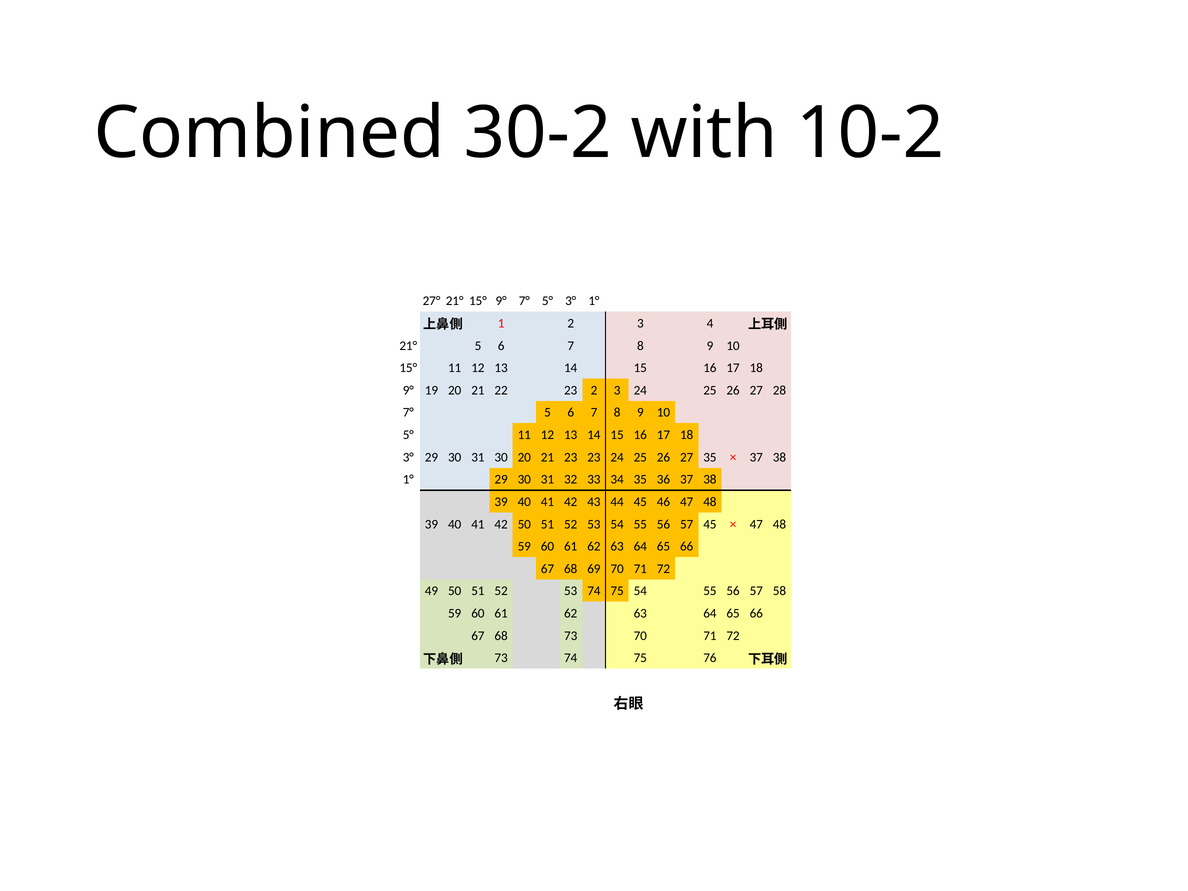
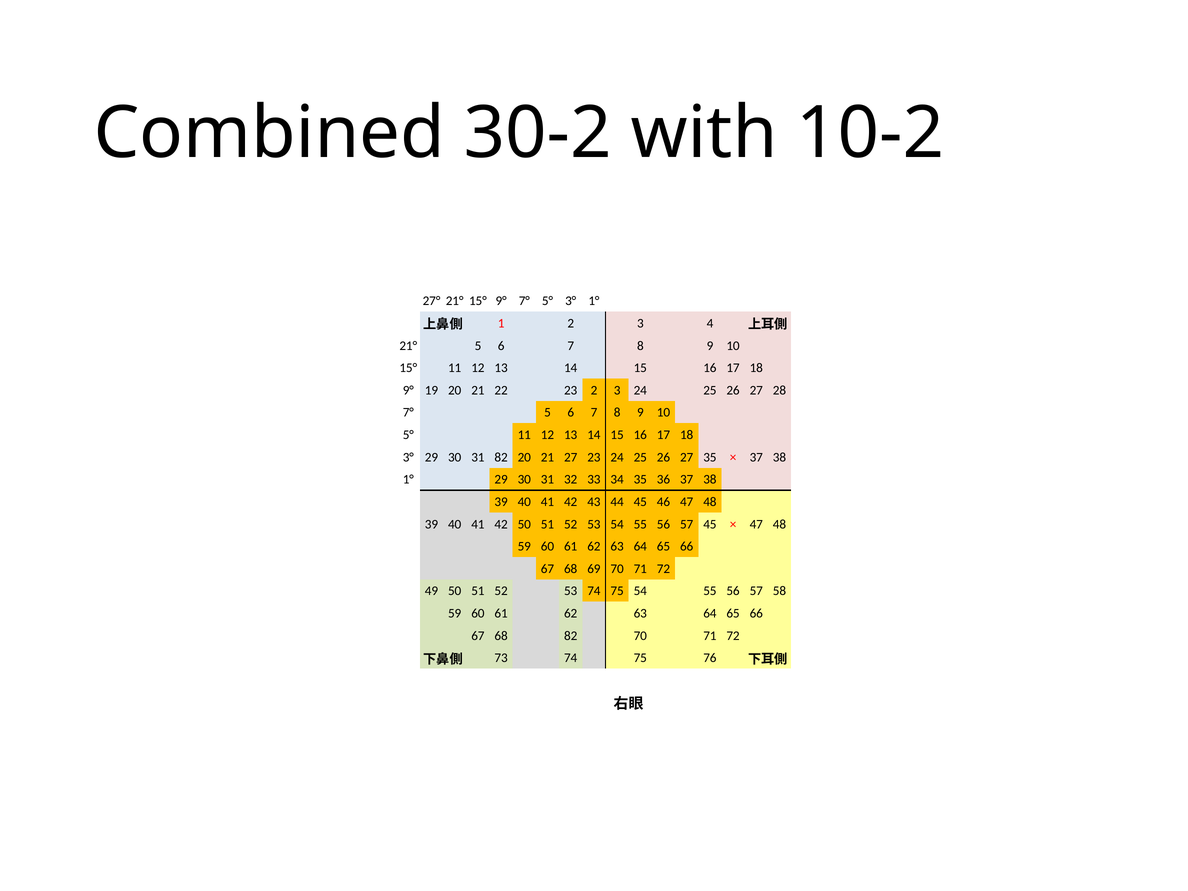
31 30: 30 -> 82
21 23: 23 -> 27
68 73: 73 -> 82
